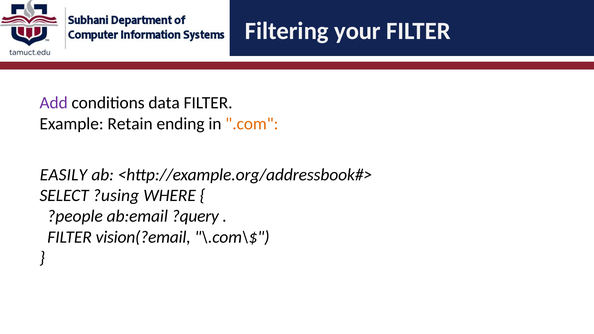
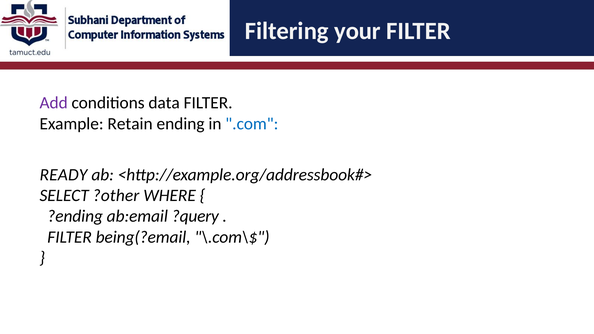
.com colour: orange -> blue
EASILY: EASILY -> READY
?using: ?using -> ?other
?people: ?people -> ?ending
vision(?email: vision(?email -> being(?email
